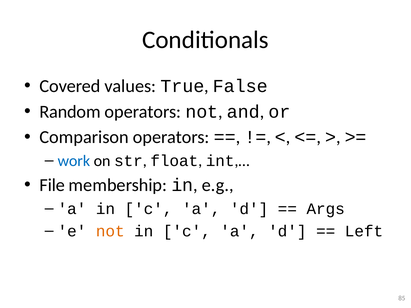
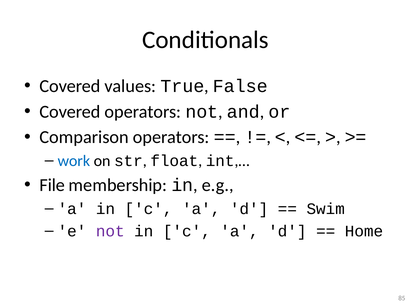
Random at (70, 112): Random -> Covered
Args: Args -> Swim
not at (110, 231) colour: orange -> purple
Left: Left -> Home
